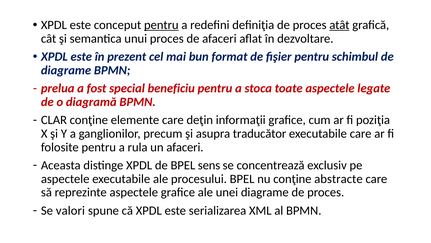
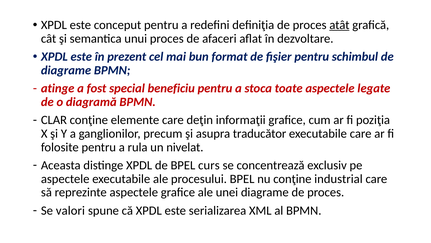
pentru at (161, 25) underline: present -> none
prelua: prelua -> atinge
un afaceri: afaceri -> nivelat
sens: sens -> curs
abstracte: abstracte -> industrial
